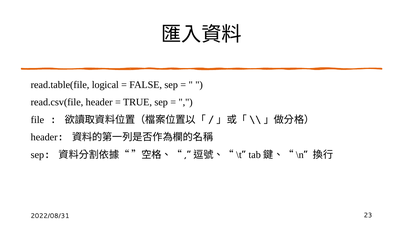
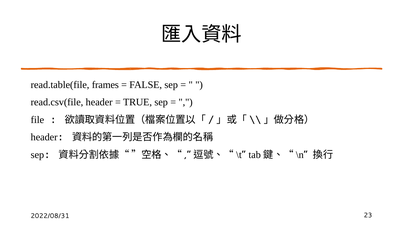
logical: logical -> frames
